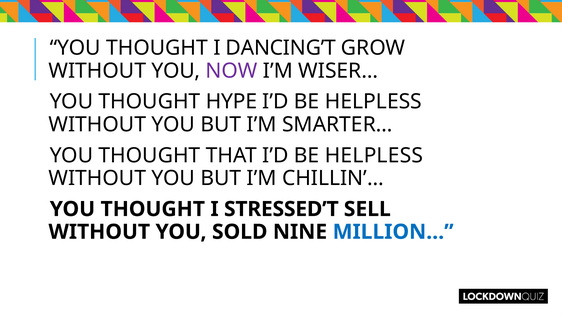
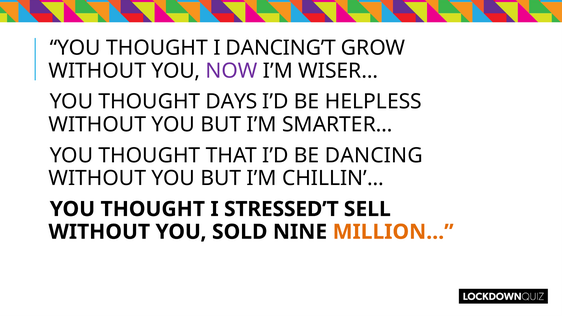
HYPE: HYPE -> DAYS
THAT I’D BE HELPLESS: HELPLESS -> DANCING
MILLION… colour: blue -> orange
